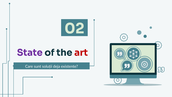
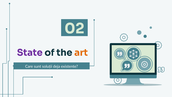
art colour: red -> orange
